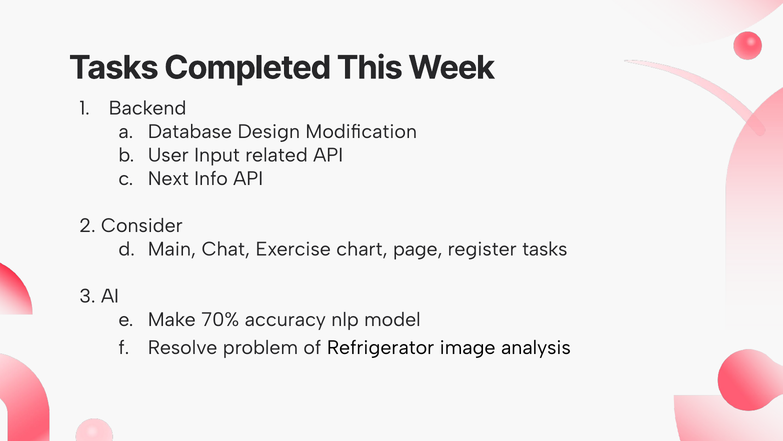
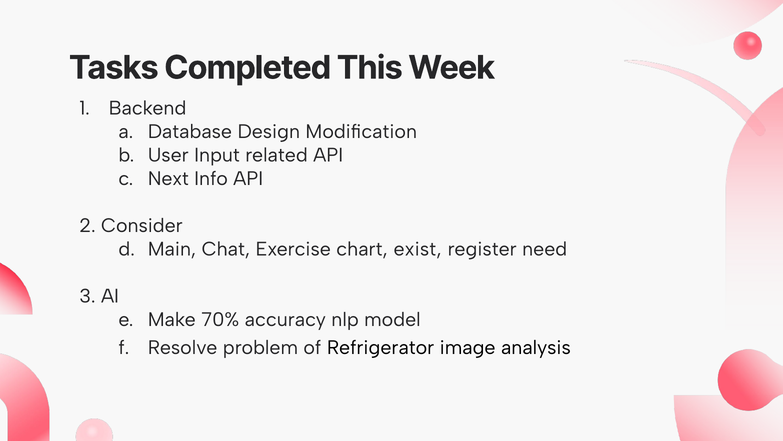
page: page -> exist
register tasks: tasks -> need
